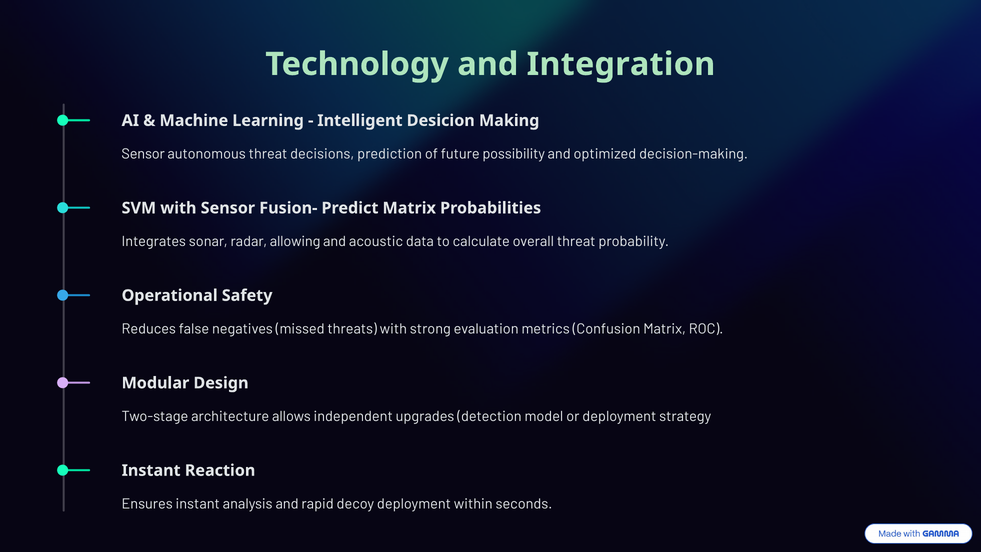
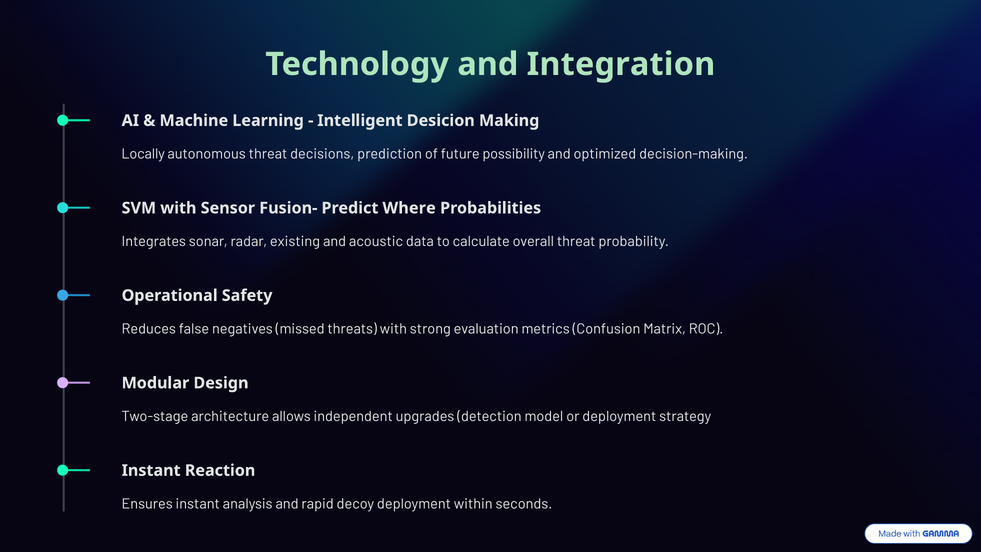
Sensor at (143, 154): Sensor -> Locally
Predict Matrix: Matrix -> Where
allowing: allowing -> existing
